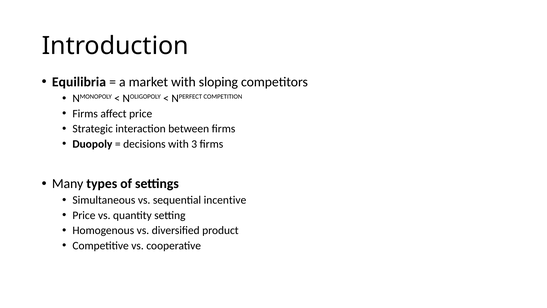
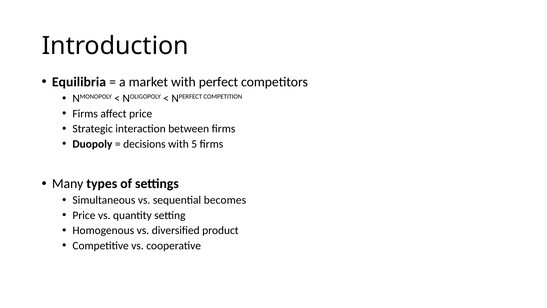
sloping: sloping -> perfect
3: 3 -> 5
incentive: incentive -> becomes
